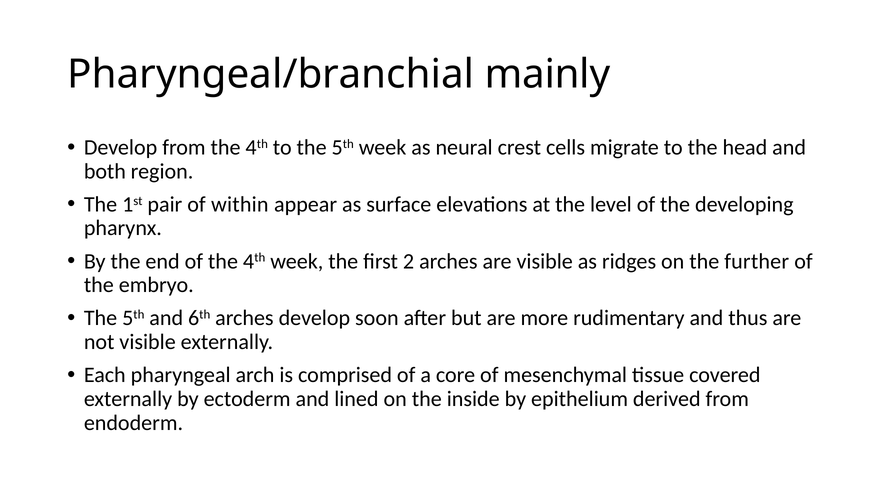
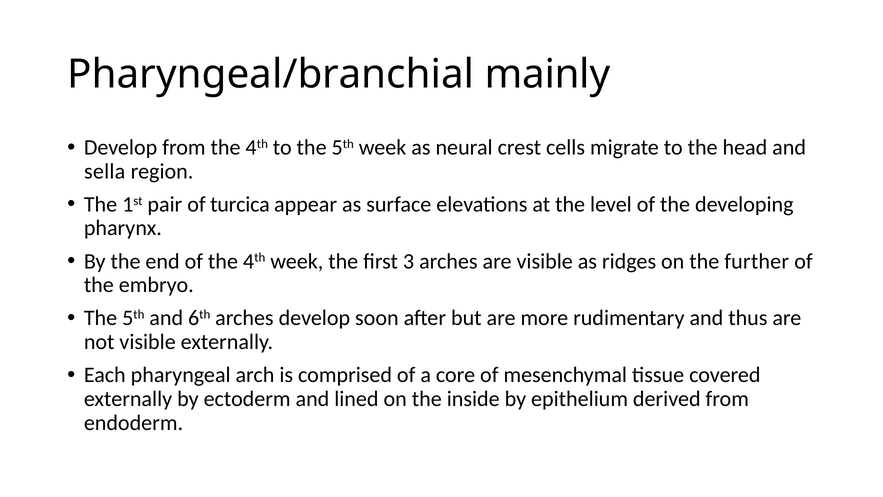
both: both -> sella
within: within -> turcica
2: 2 -> 3
